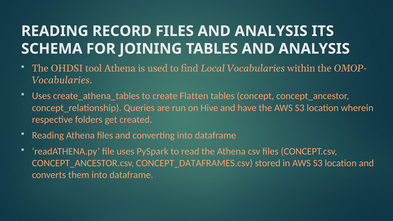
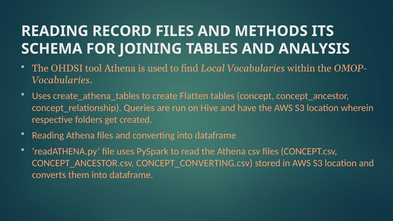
FILES AND ANALYSIS: ANALYSIS -> METHODS
CONCEPT_DATAFRAMES.csv: CONCEPT_DATAFRAMES.csv -> CONCEPT_CONVERTING.csv
